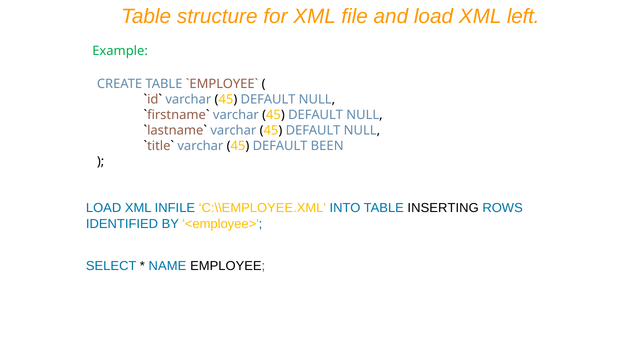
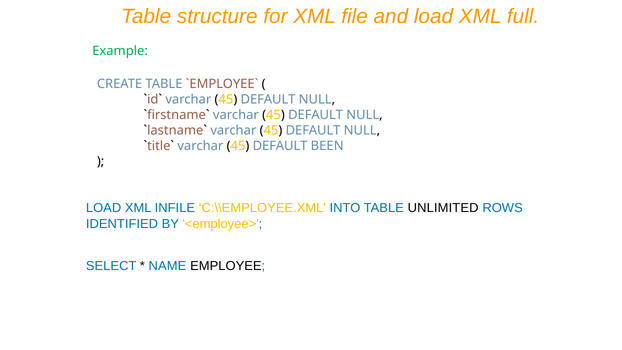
left: left -> full
INSERTING: INSERTING -> UNLIMITED
